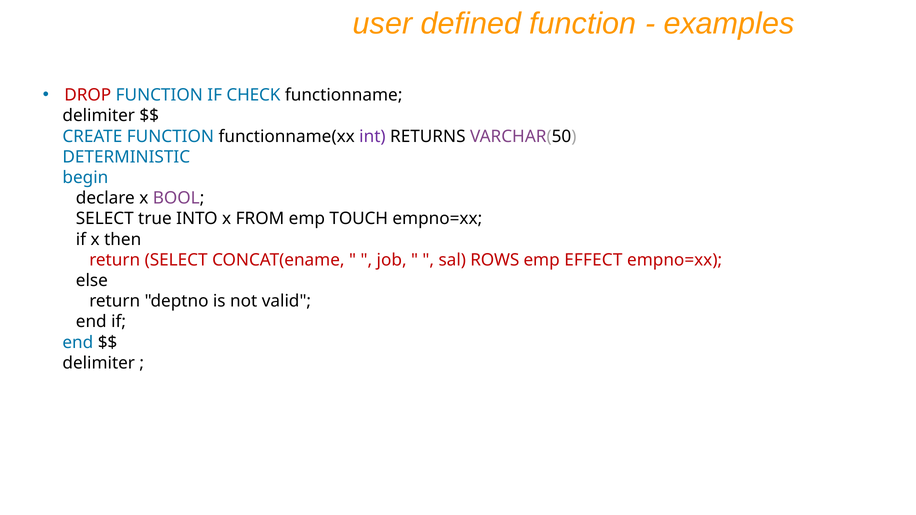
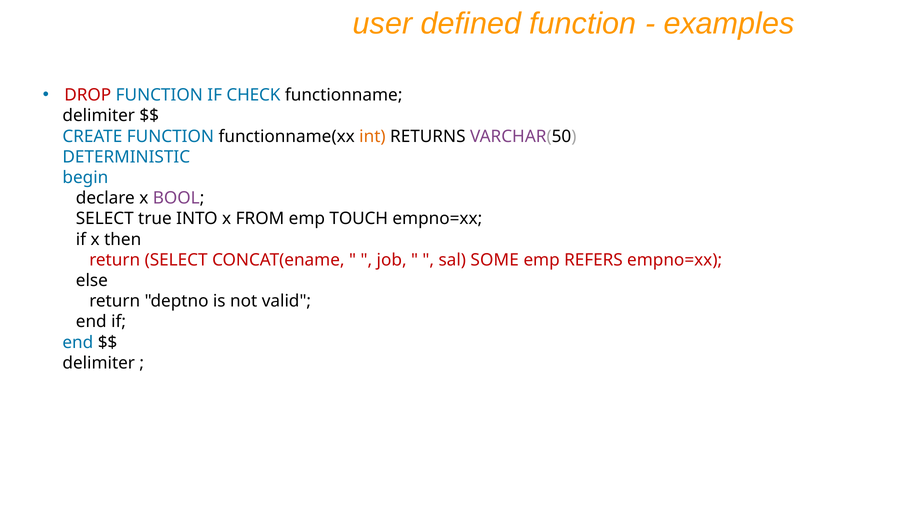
int colour: purple -> orange
ROWS: ROWS -> SOME
EFFECT: EFFECT -> REFERS
